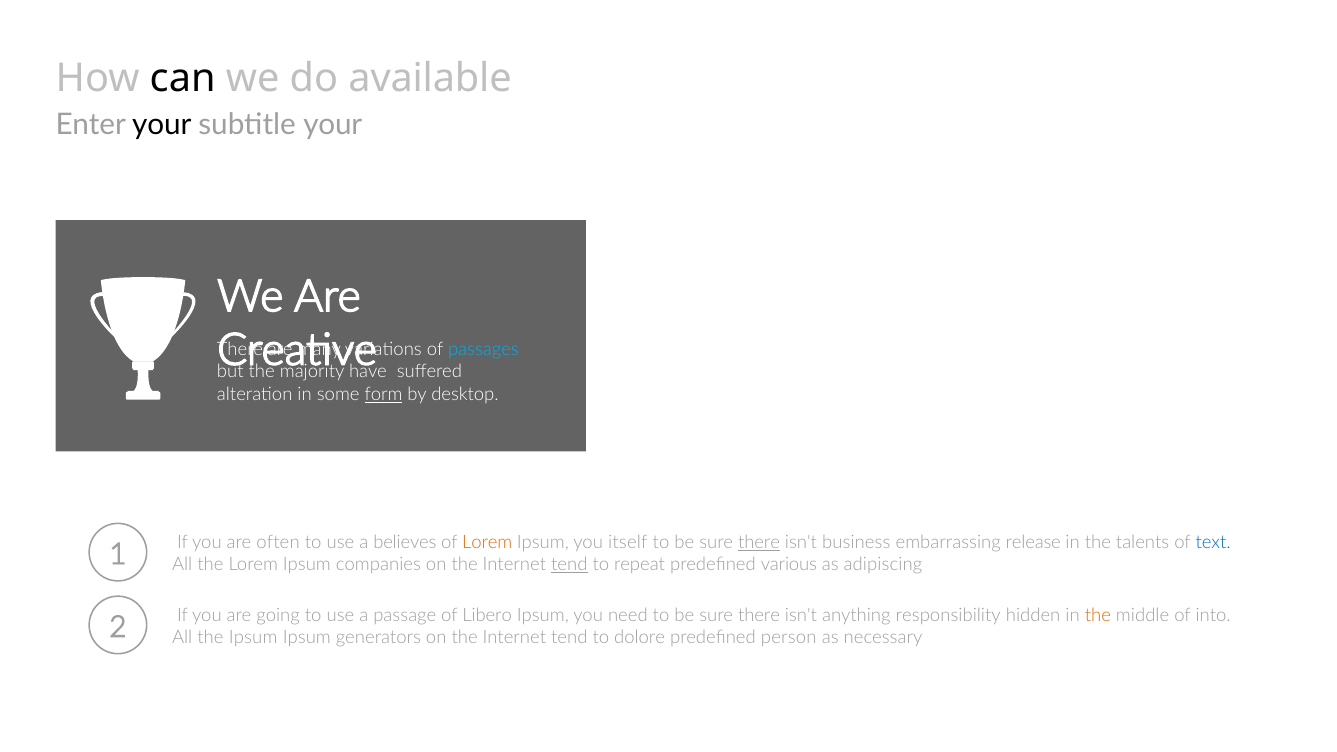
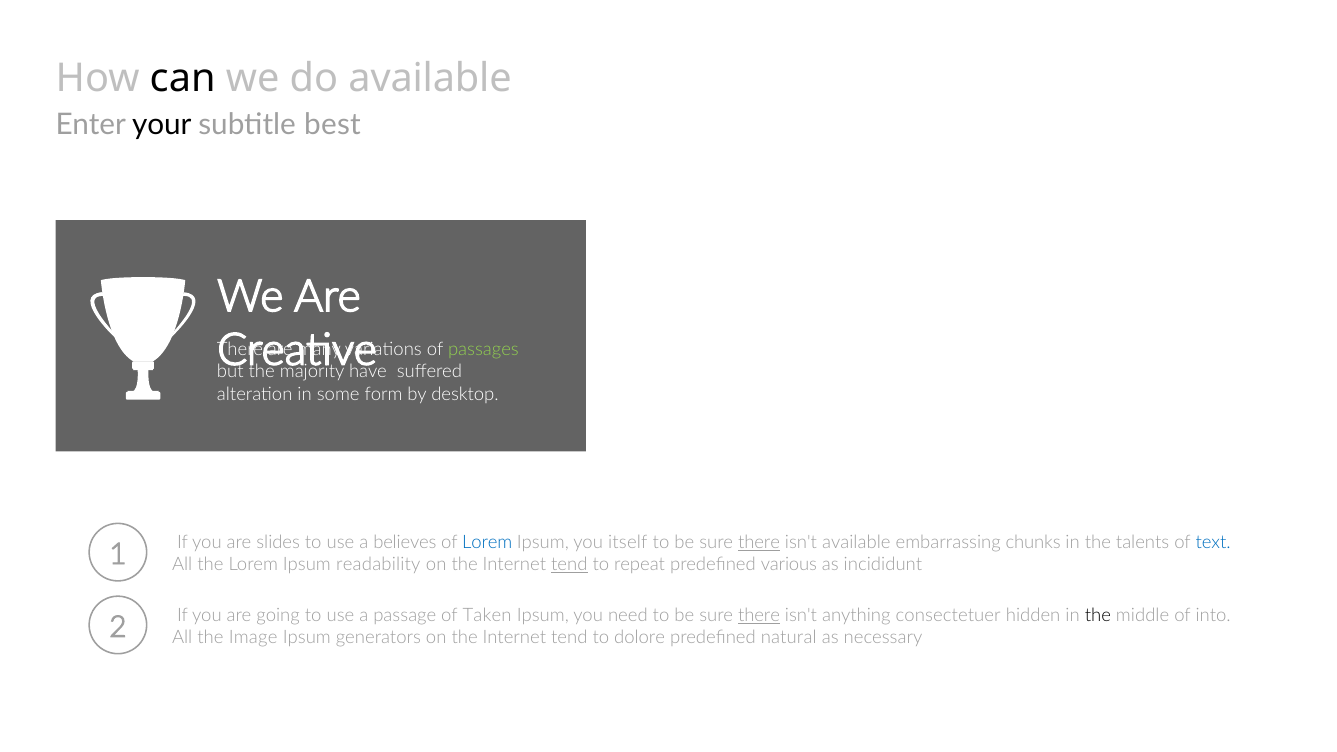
subtitle your: your -> best
passages colour: light blue -> light green
form underline: present -> none
often: often -> slides
Lorem at (487, 542) colour: orange -> blue
isn't business: business -> available
release: release -> chunks
companies: companies -> readability
adipiscing: adipiscing -> incididunt
Libero: Libero -> Taken
there at (759, 615) underline: none -> present
responsibility: responsibility -> consectetuer
the at (1098, 615) colour: orange -> black
the Ipsum: Ipsum -> Image
person: person -> natural
